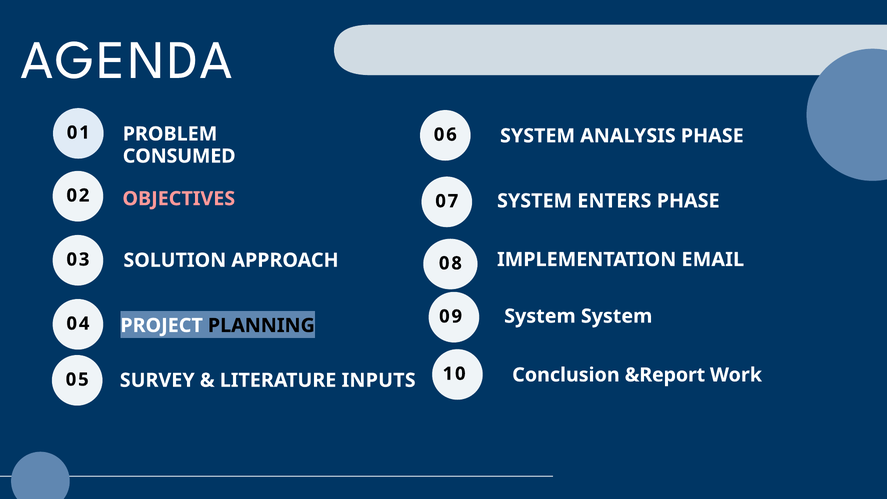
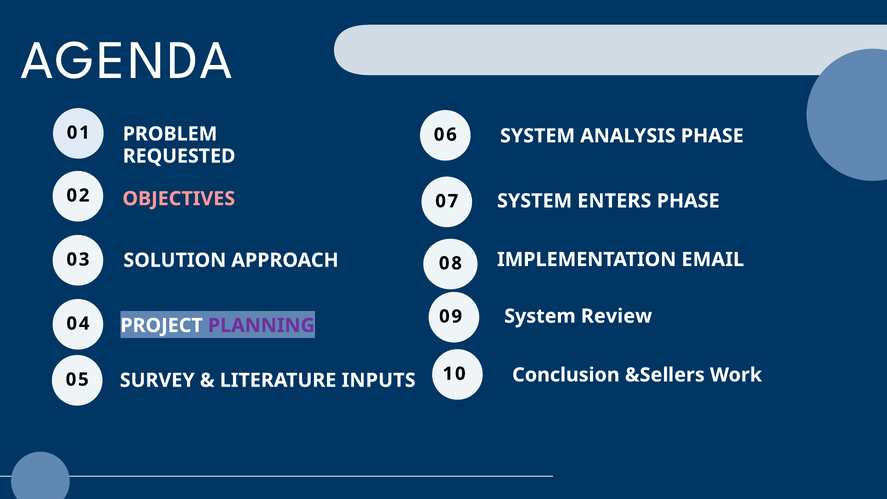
CONSUMED: CONSUMED -> REQUESTED
System System: System -> Review
PLANNING colour: black -> purple
&Report: &Report -> &Sellers
